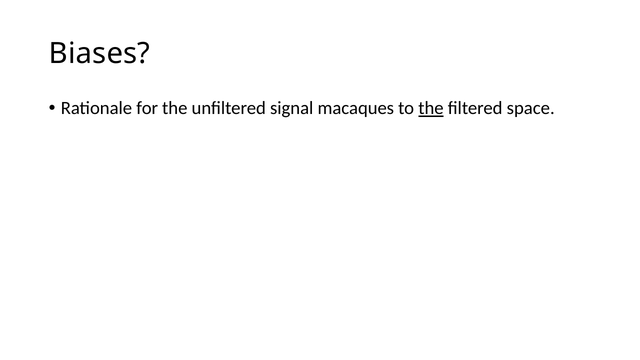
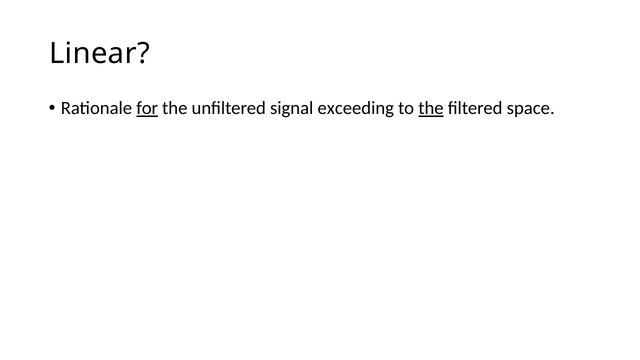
Biases: Biases -> Linear
for underline: none -> present
macaques: macaques -> exceeding
